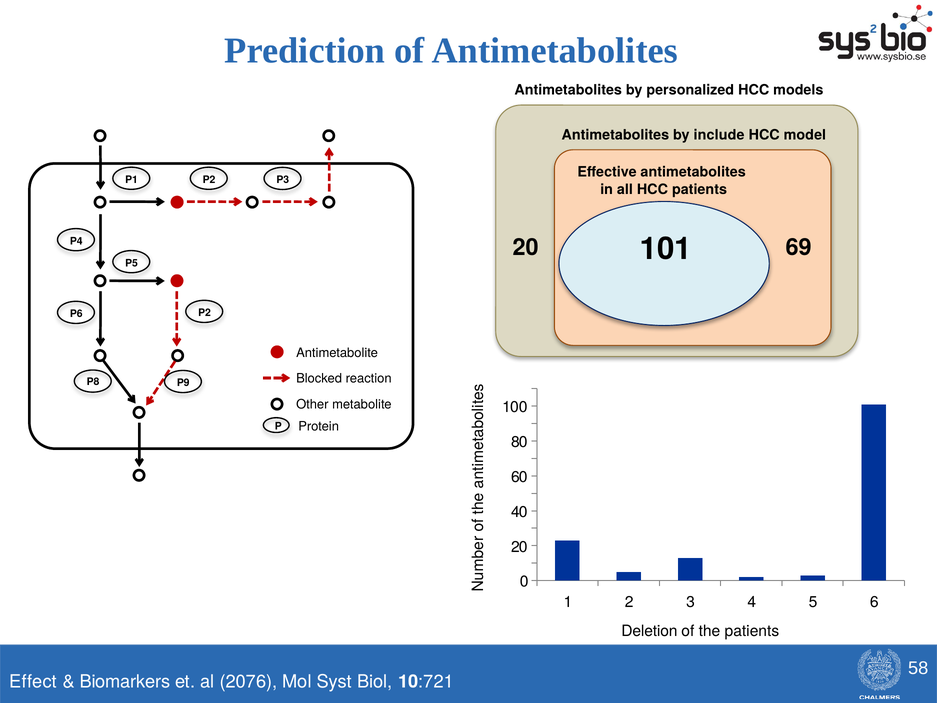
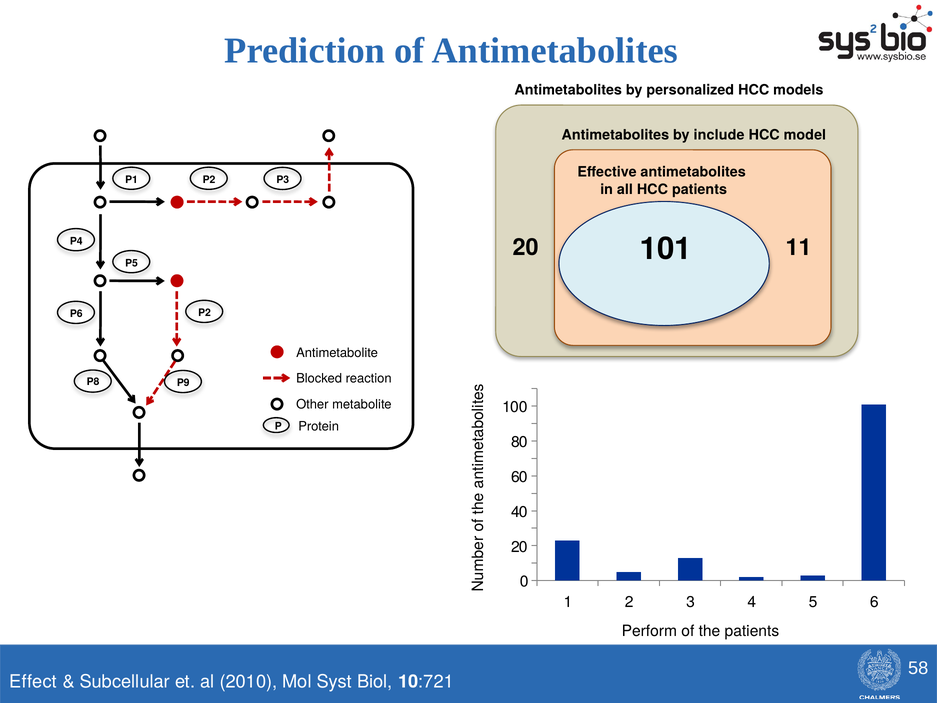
69: 69 -> 11
Deletion: Deletion -> Perform
Biomarkers: Biomarkers -> Subcellular
2076: 2076 -> 2010
